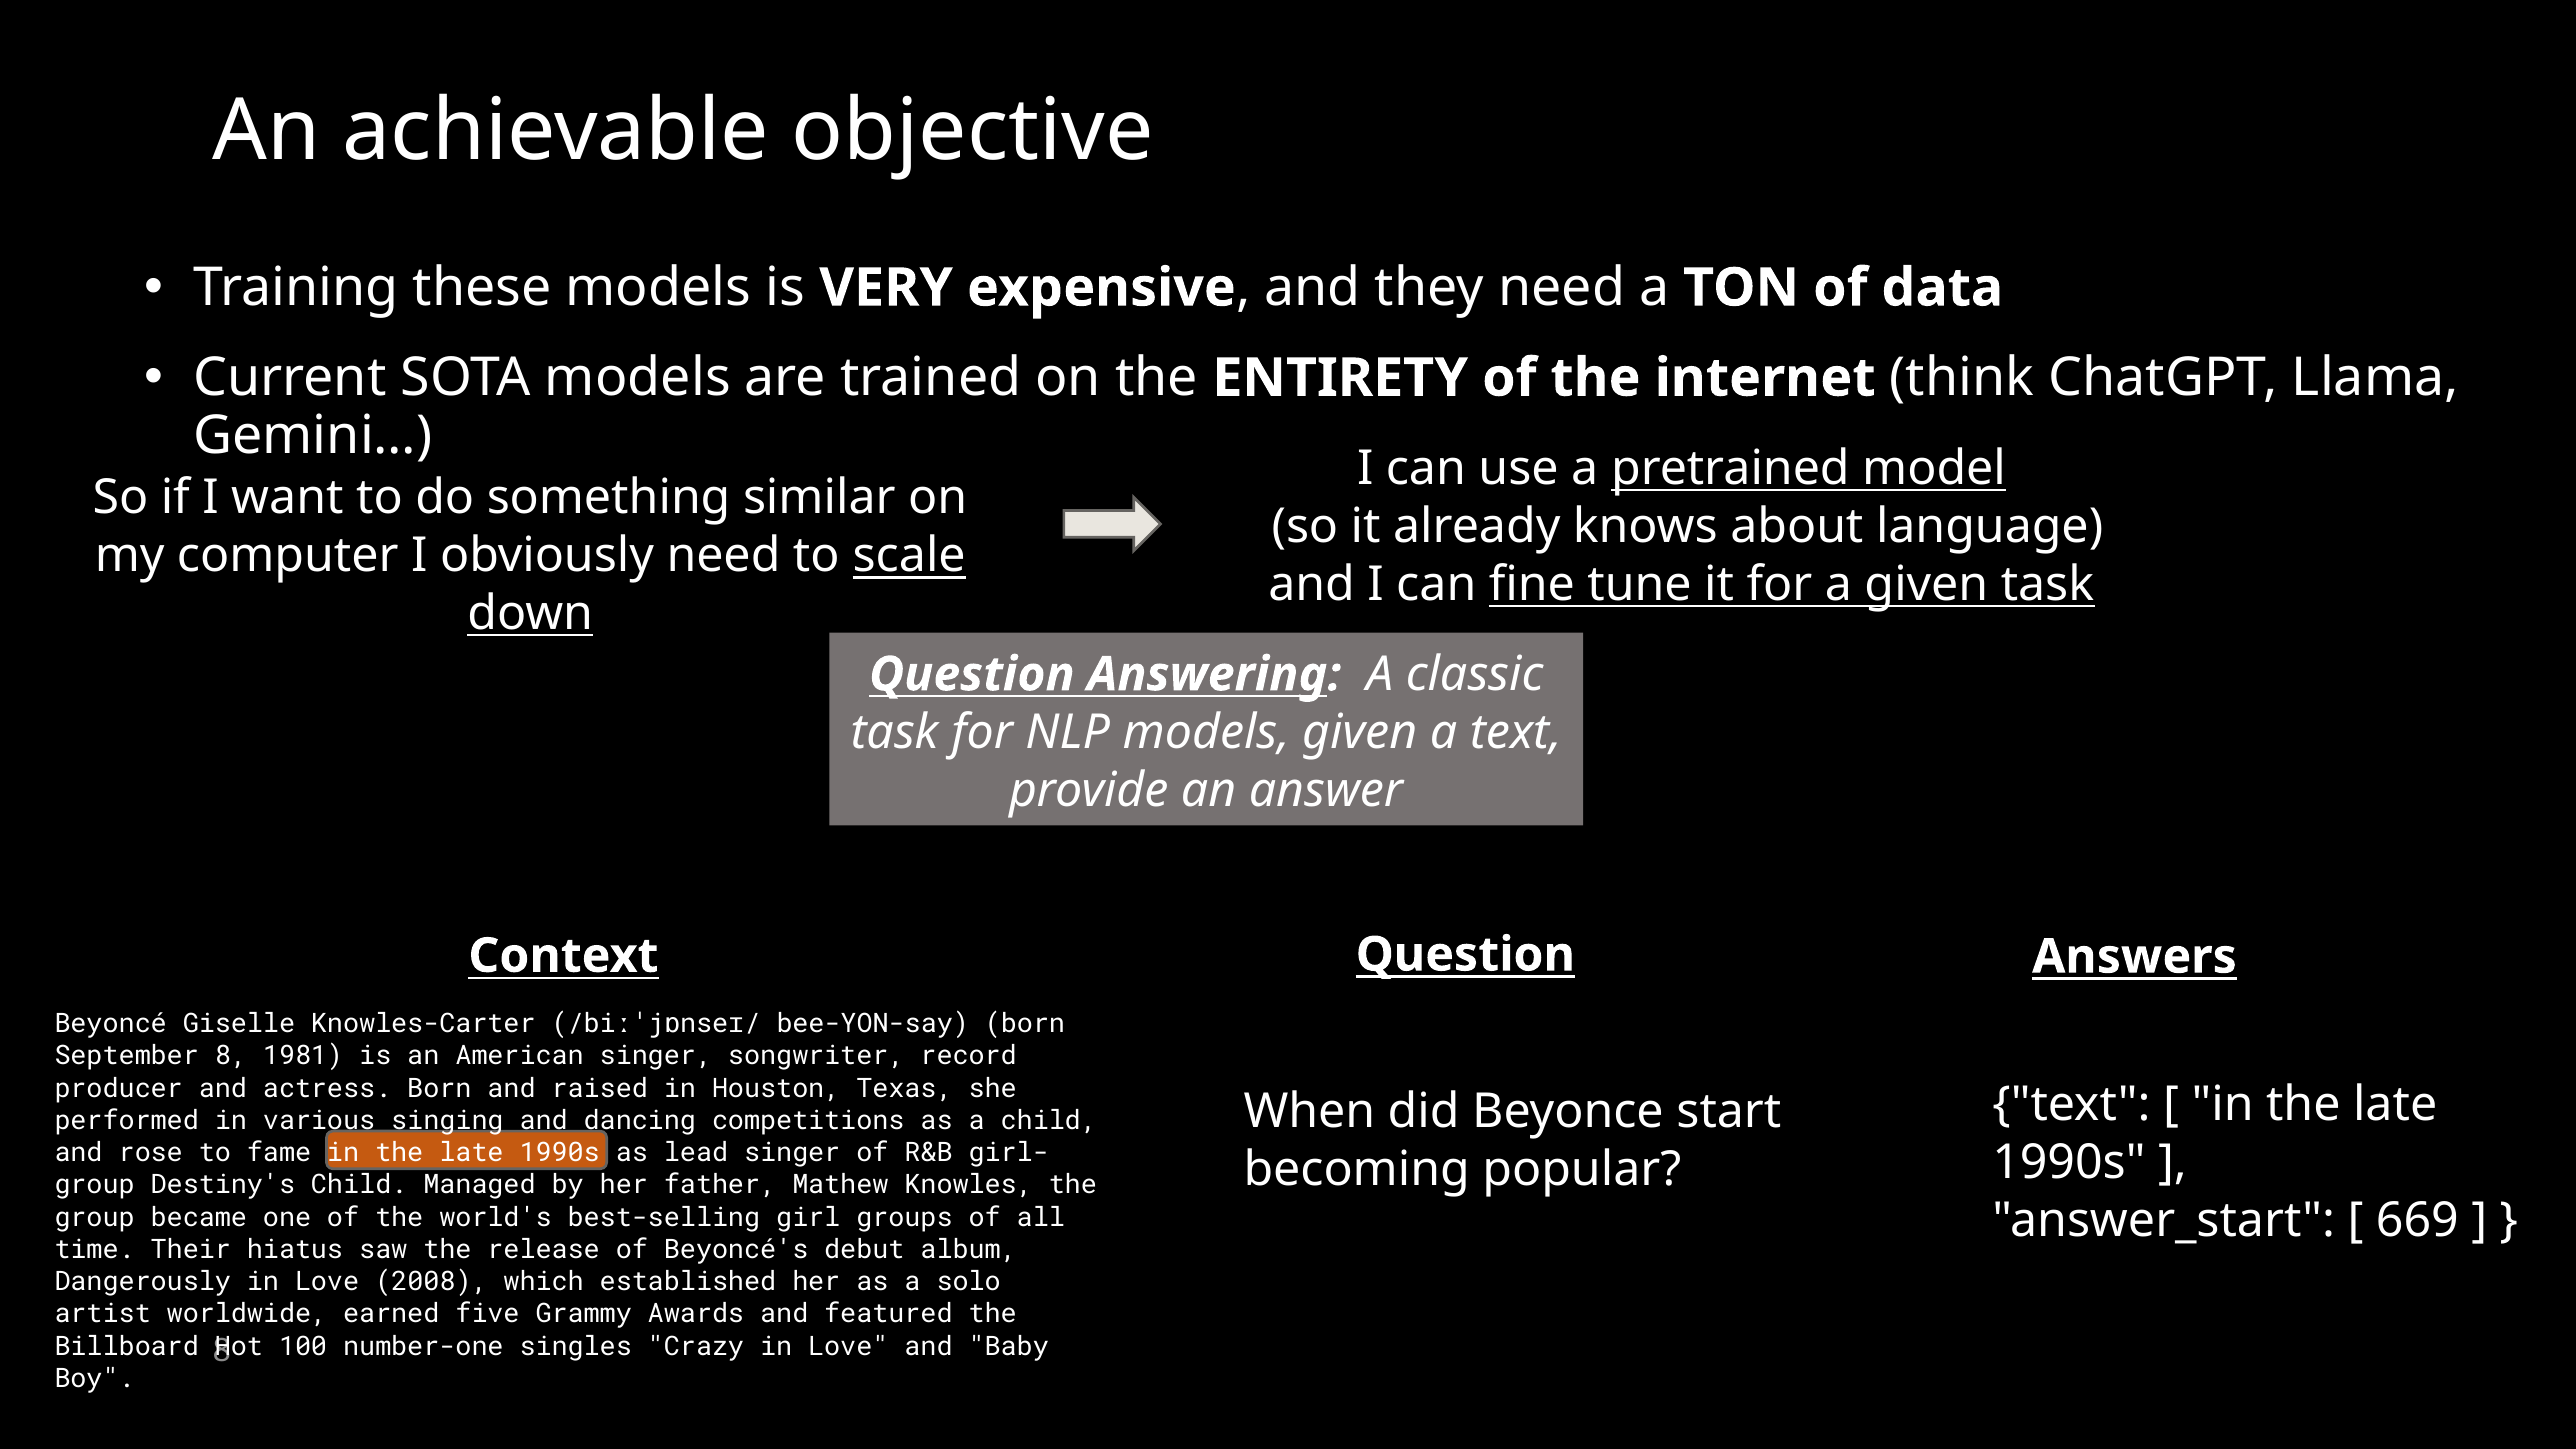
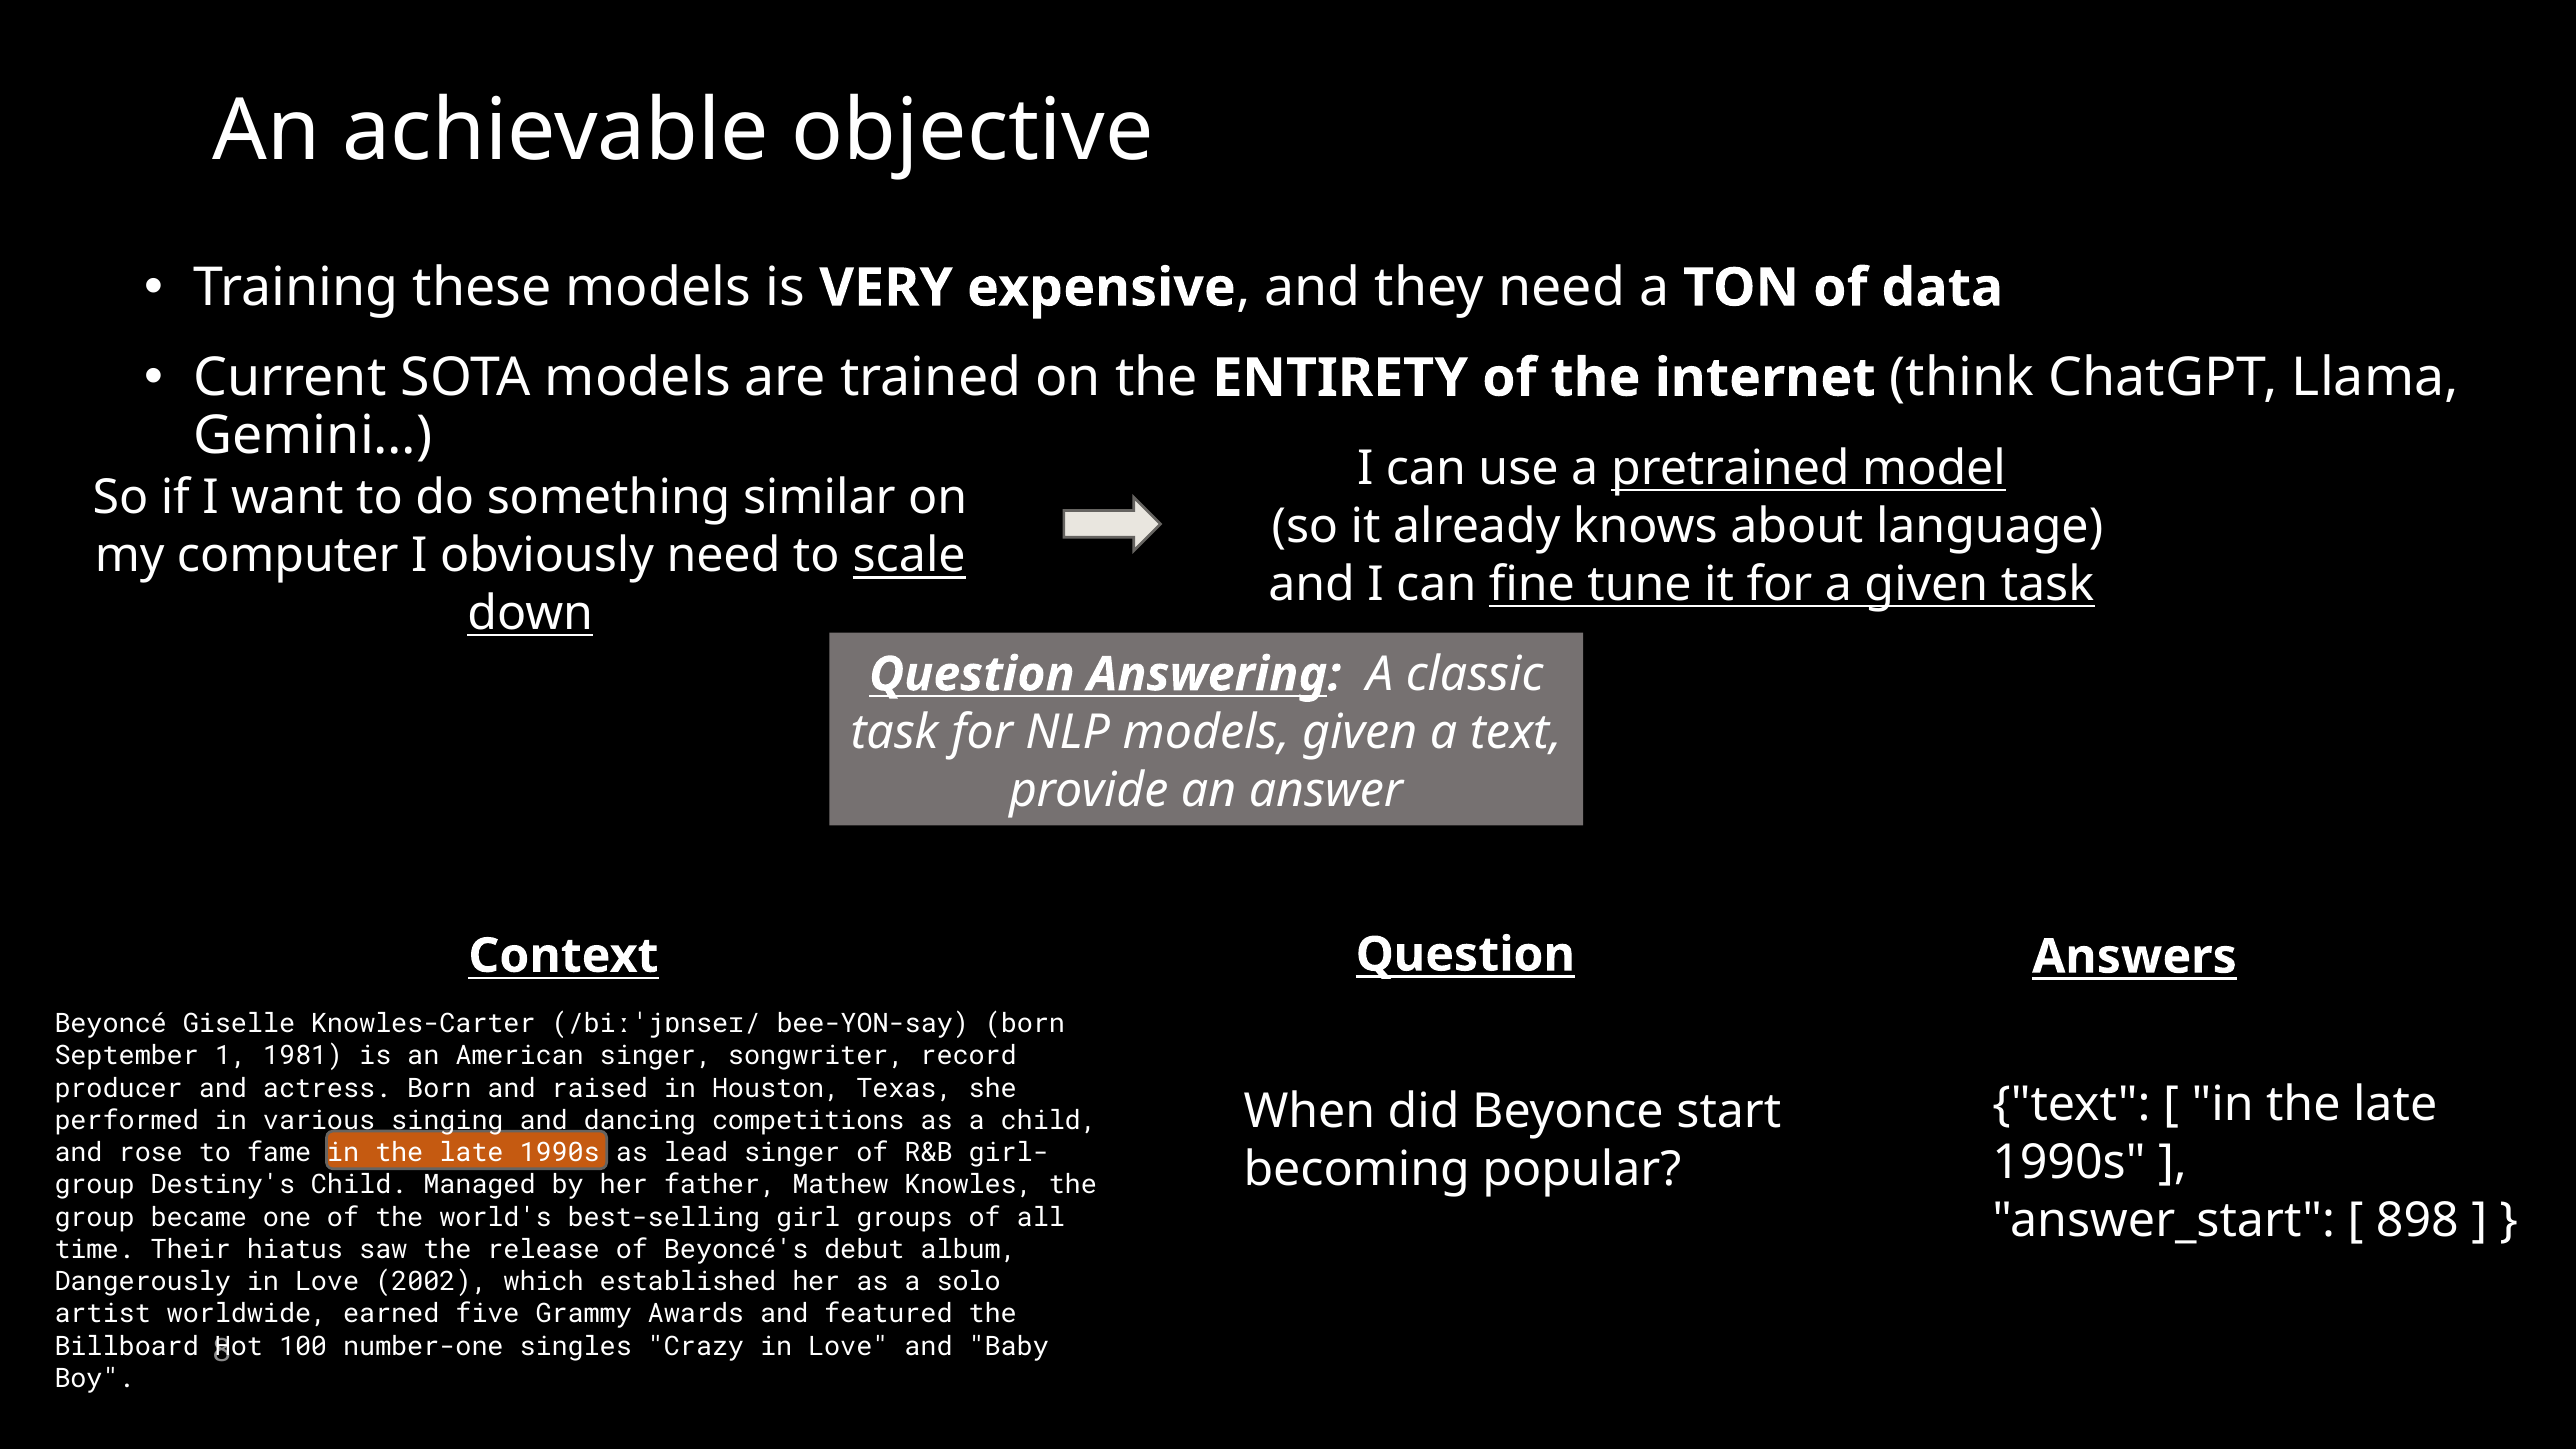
September 8: 8 -> 1
669: 669 -> 898
2008: 2008 -> 2002
